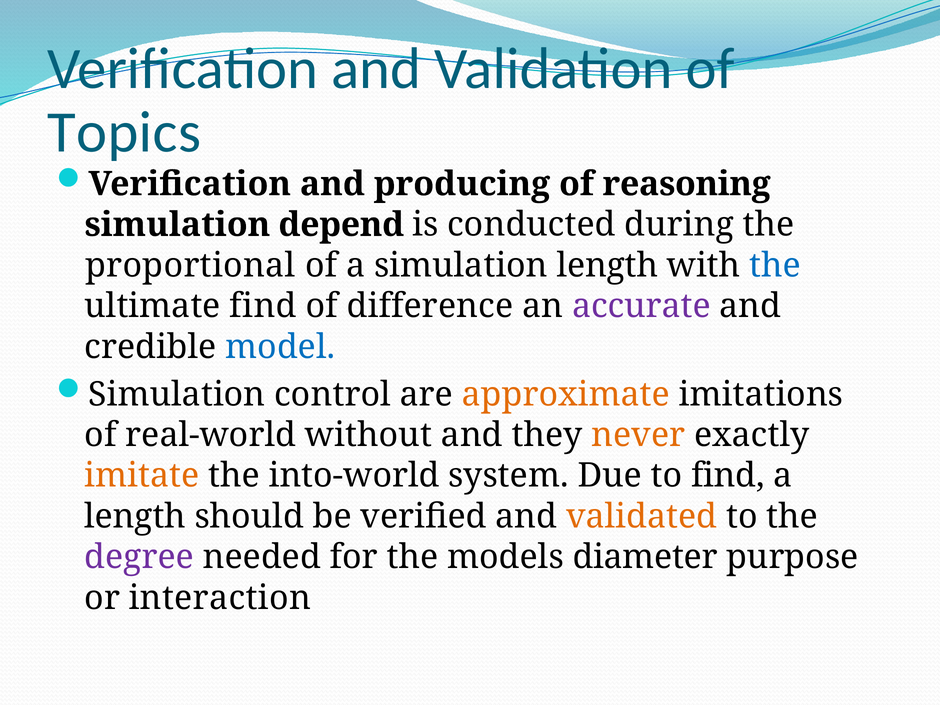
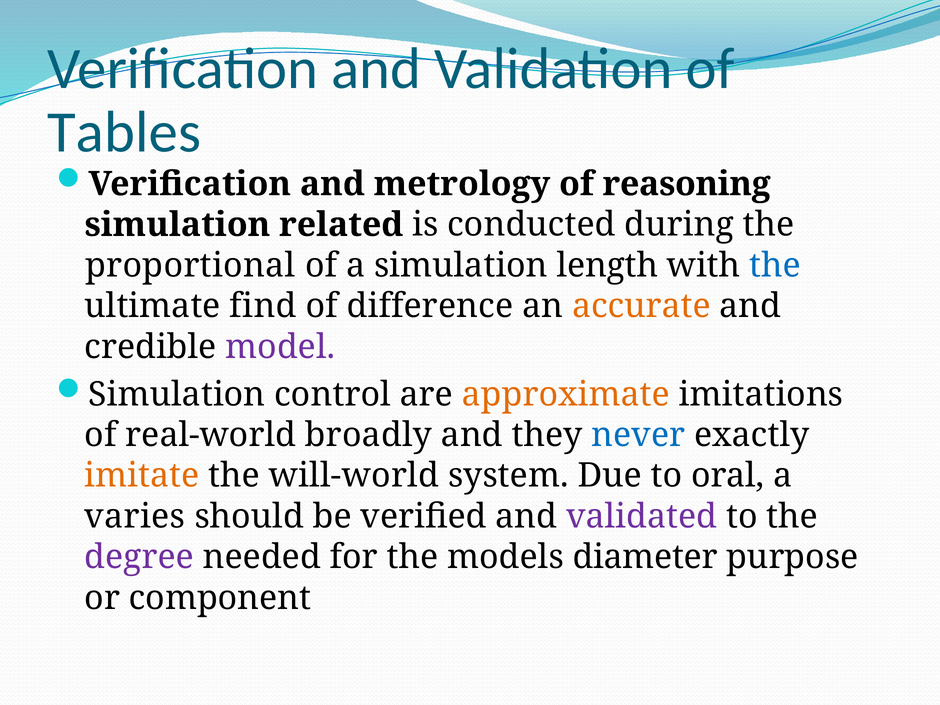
Topics: Topics -> Tables
producing: producing -> metrology
depend: depend -> related
accurate colour: purple -> orange
model colour: blue -> purple
without: without -> broadly
never colour: orange -> blue
into-world: into-world -> will-world
to find: find -> oral
length at (135, 516): length -> varies
validated colour: orange -> purple
interaction: interaction -> component
